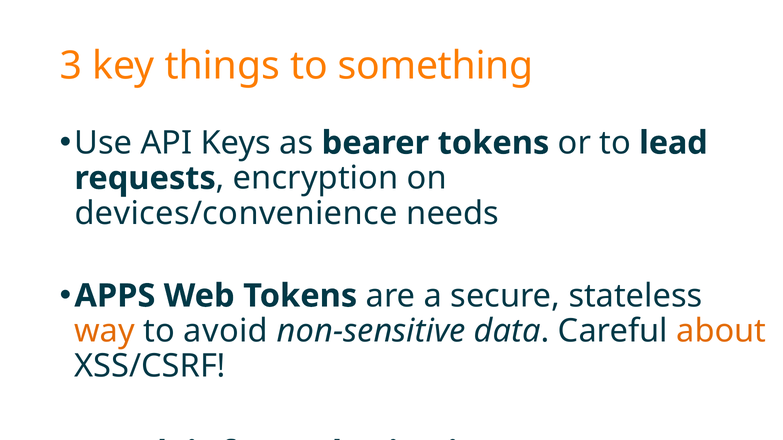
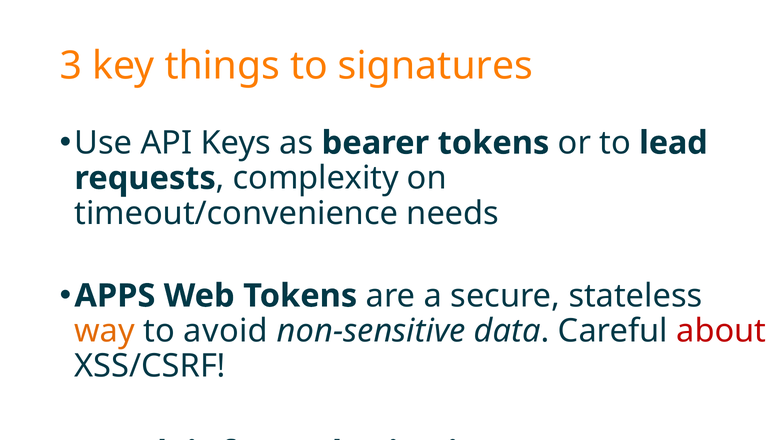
something: something -> signatures
encryption: encryption -> complexity
devices/convenience: devices/convenience -> timeout/convenience
about colour: orange -> red
